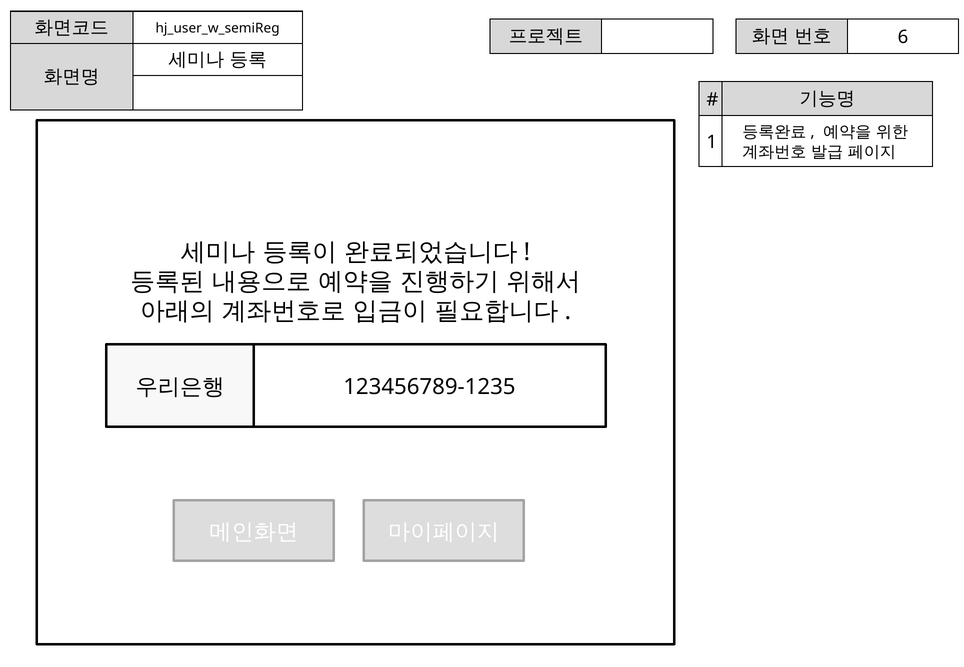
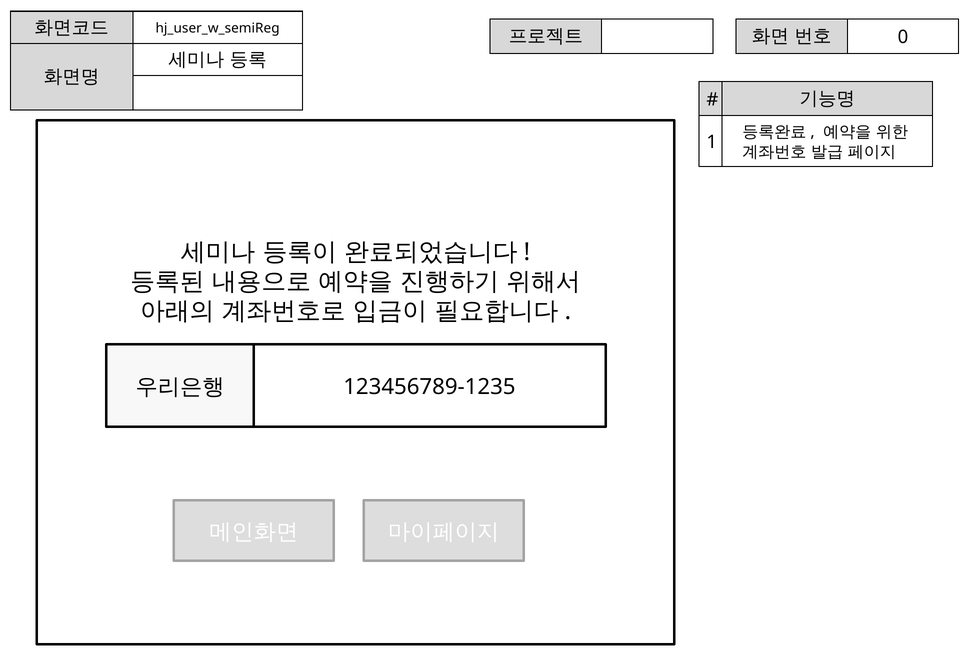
6: 6 -> 0
